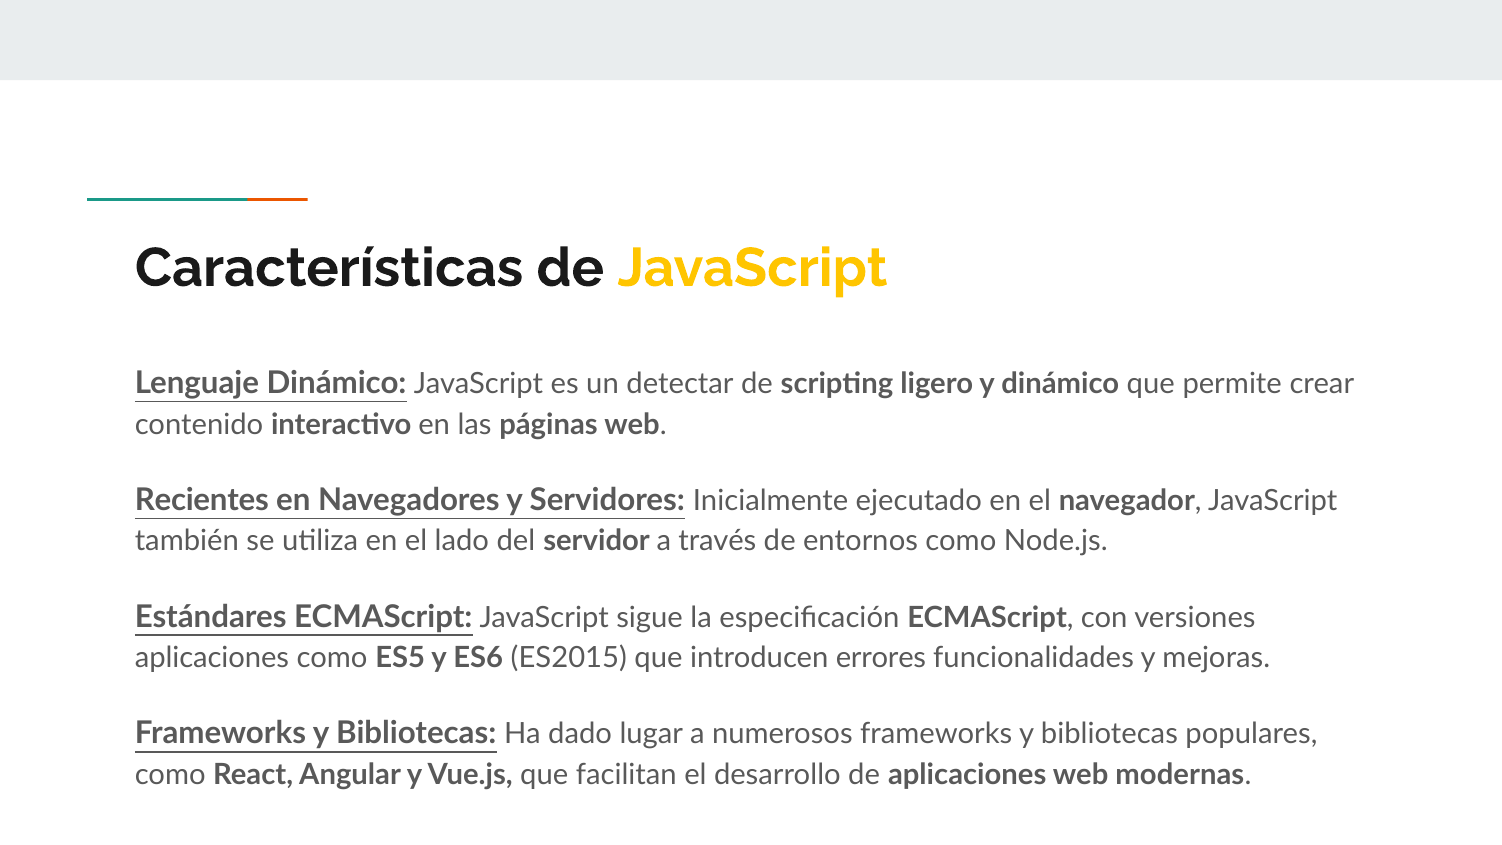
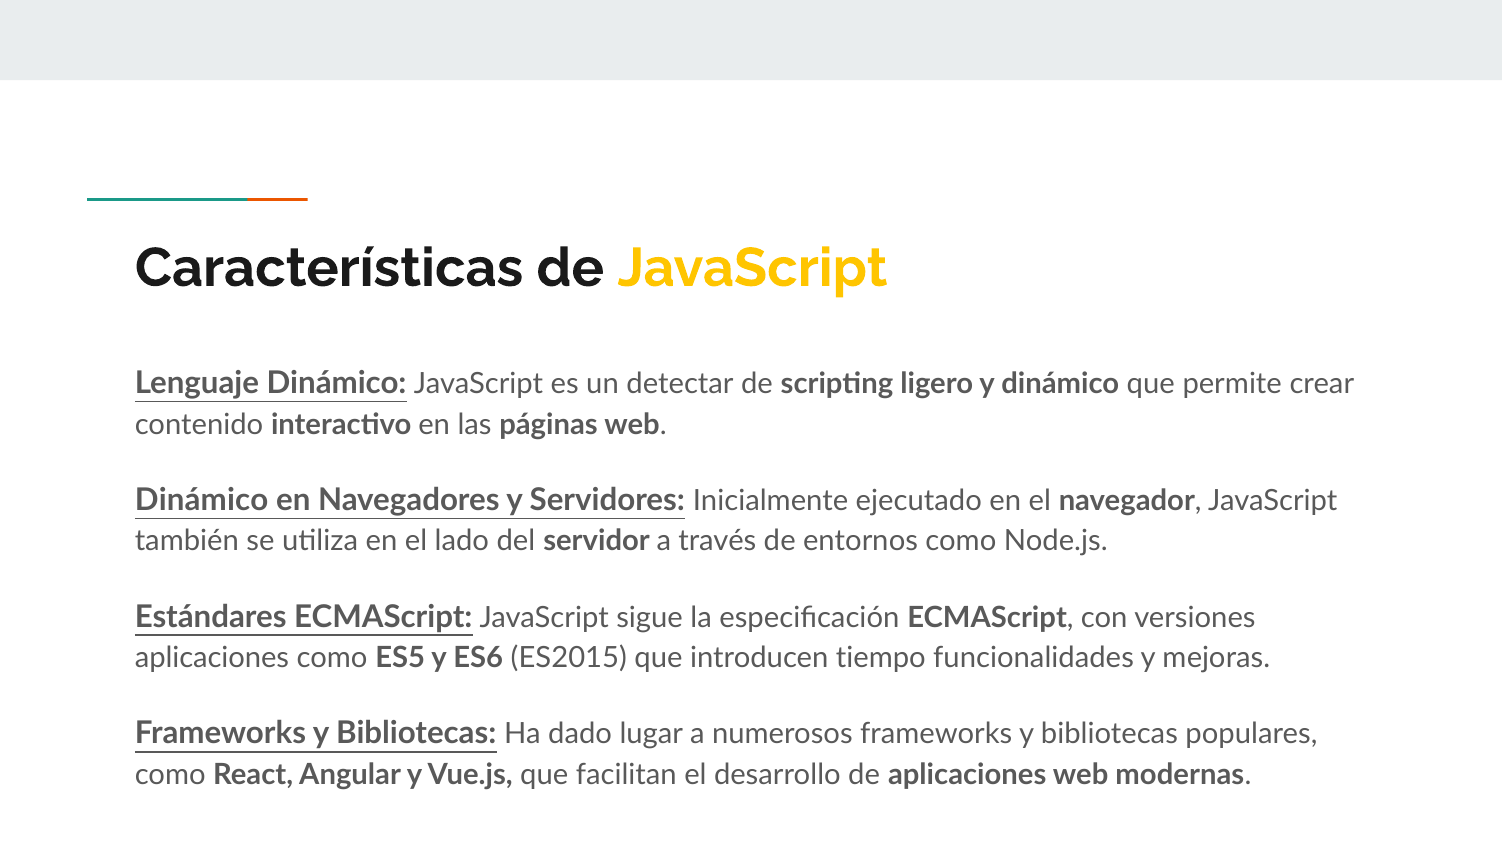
Recientes at (202, 500): Recientes -> Dinámico
errores: errores -> tiempo
